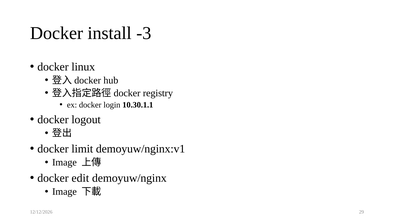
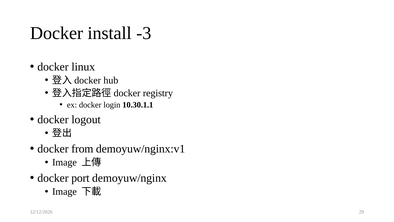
limit: limit -> from
edit: edit -> port
